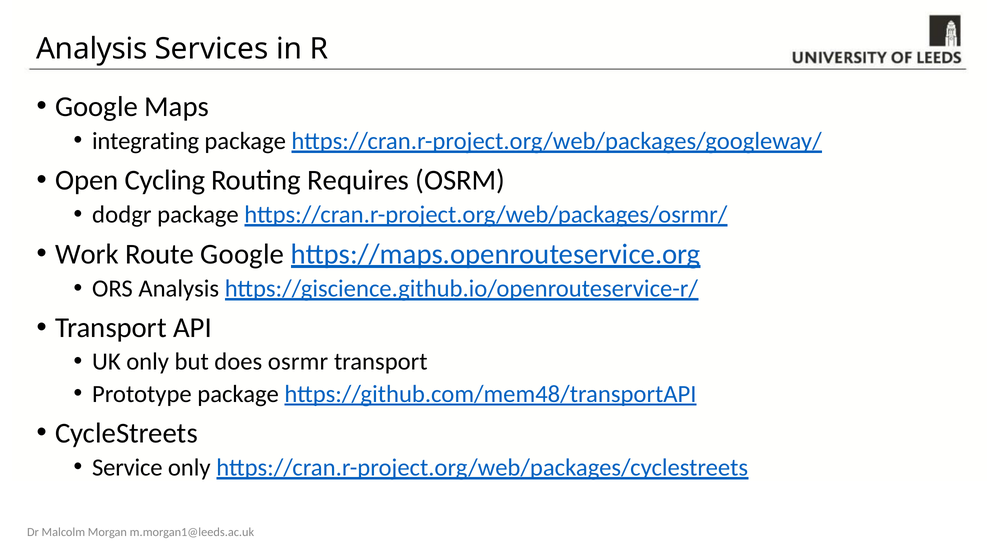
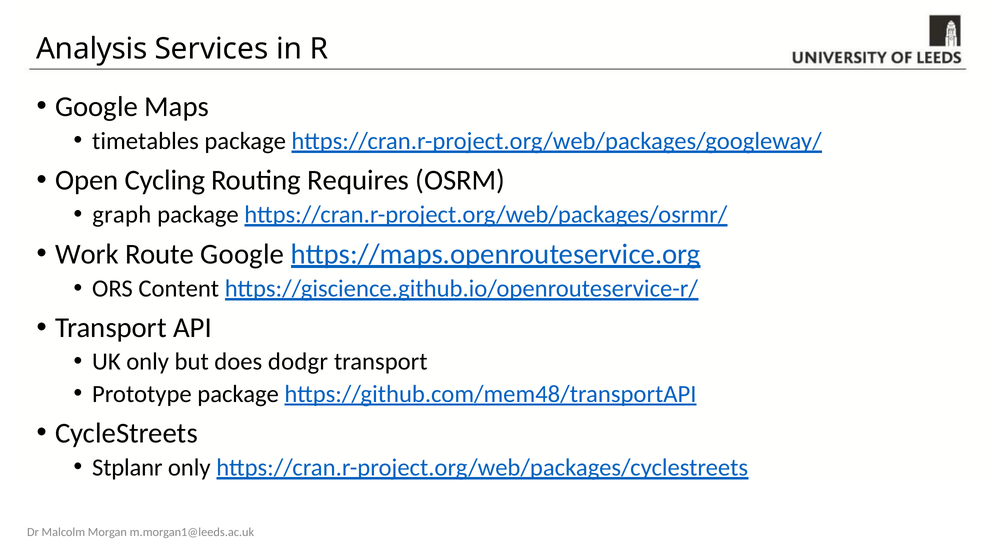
integrating: integrating -> timetables
dodgr: dodgr -> graph
ORS Analysis: Analysis -> Content
osrmr: osrmr -> dodgr
Service: Service -> Stplanr
